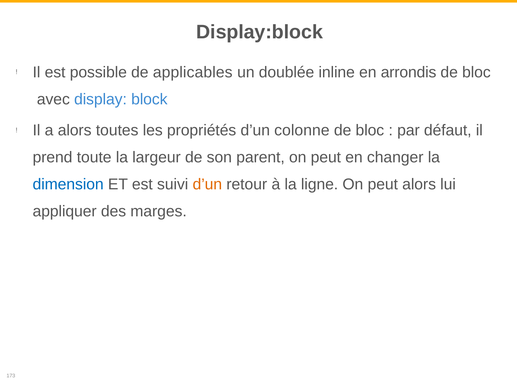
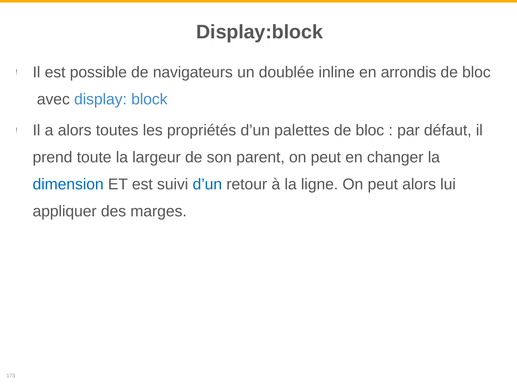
applicables: applicables -> navigateurs
colonne: colonne -> palettes
d’un at (207, 184) colour: orange -> blue
